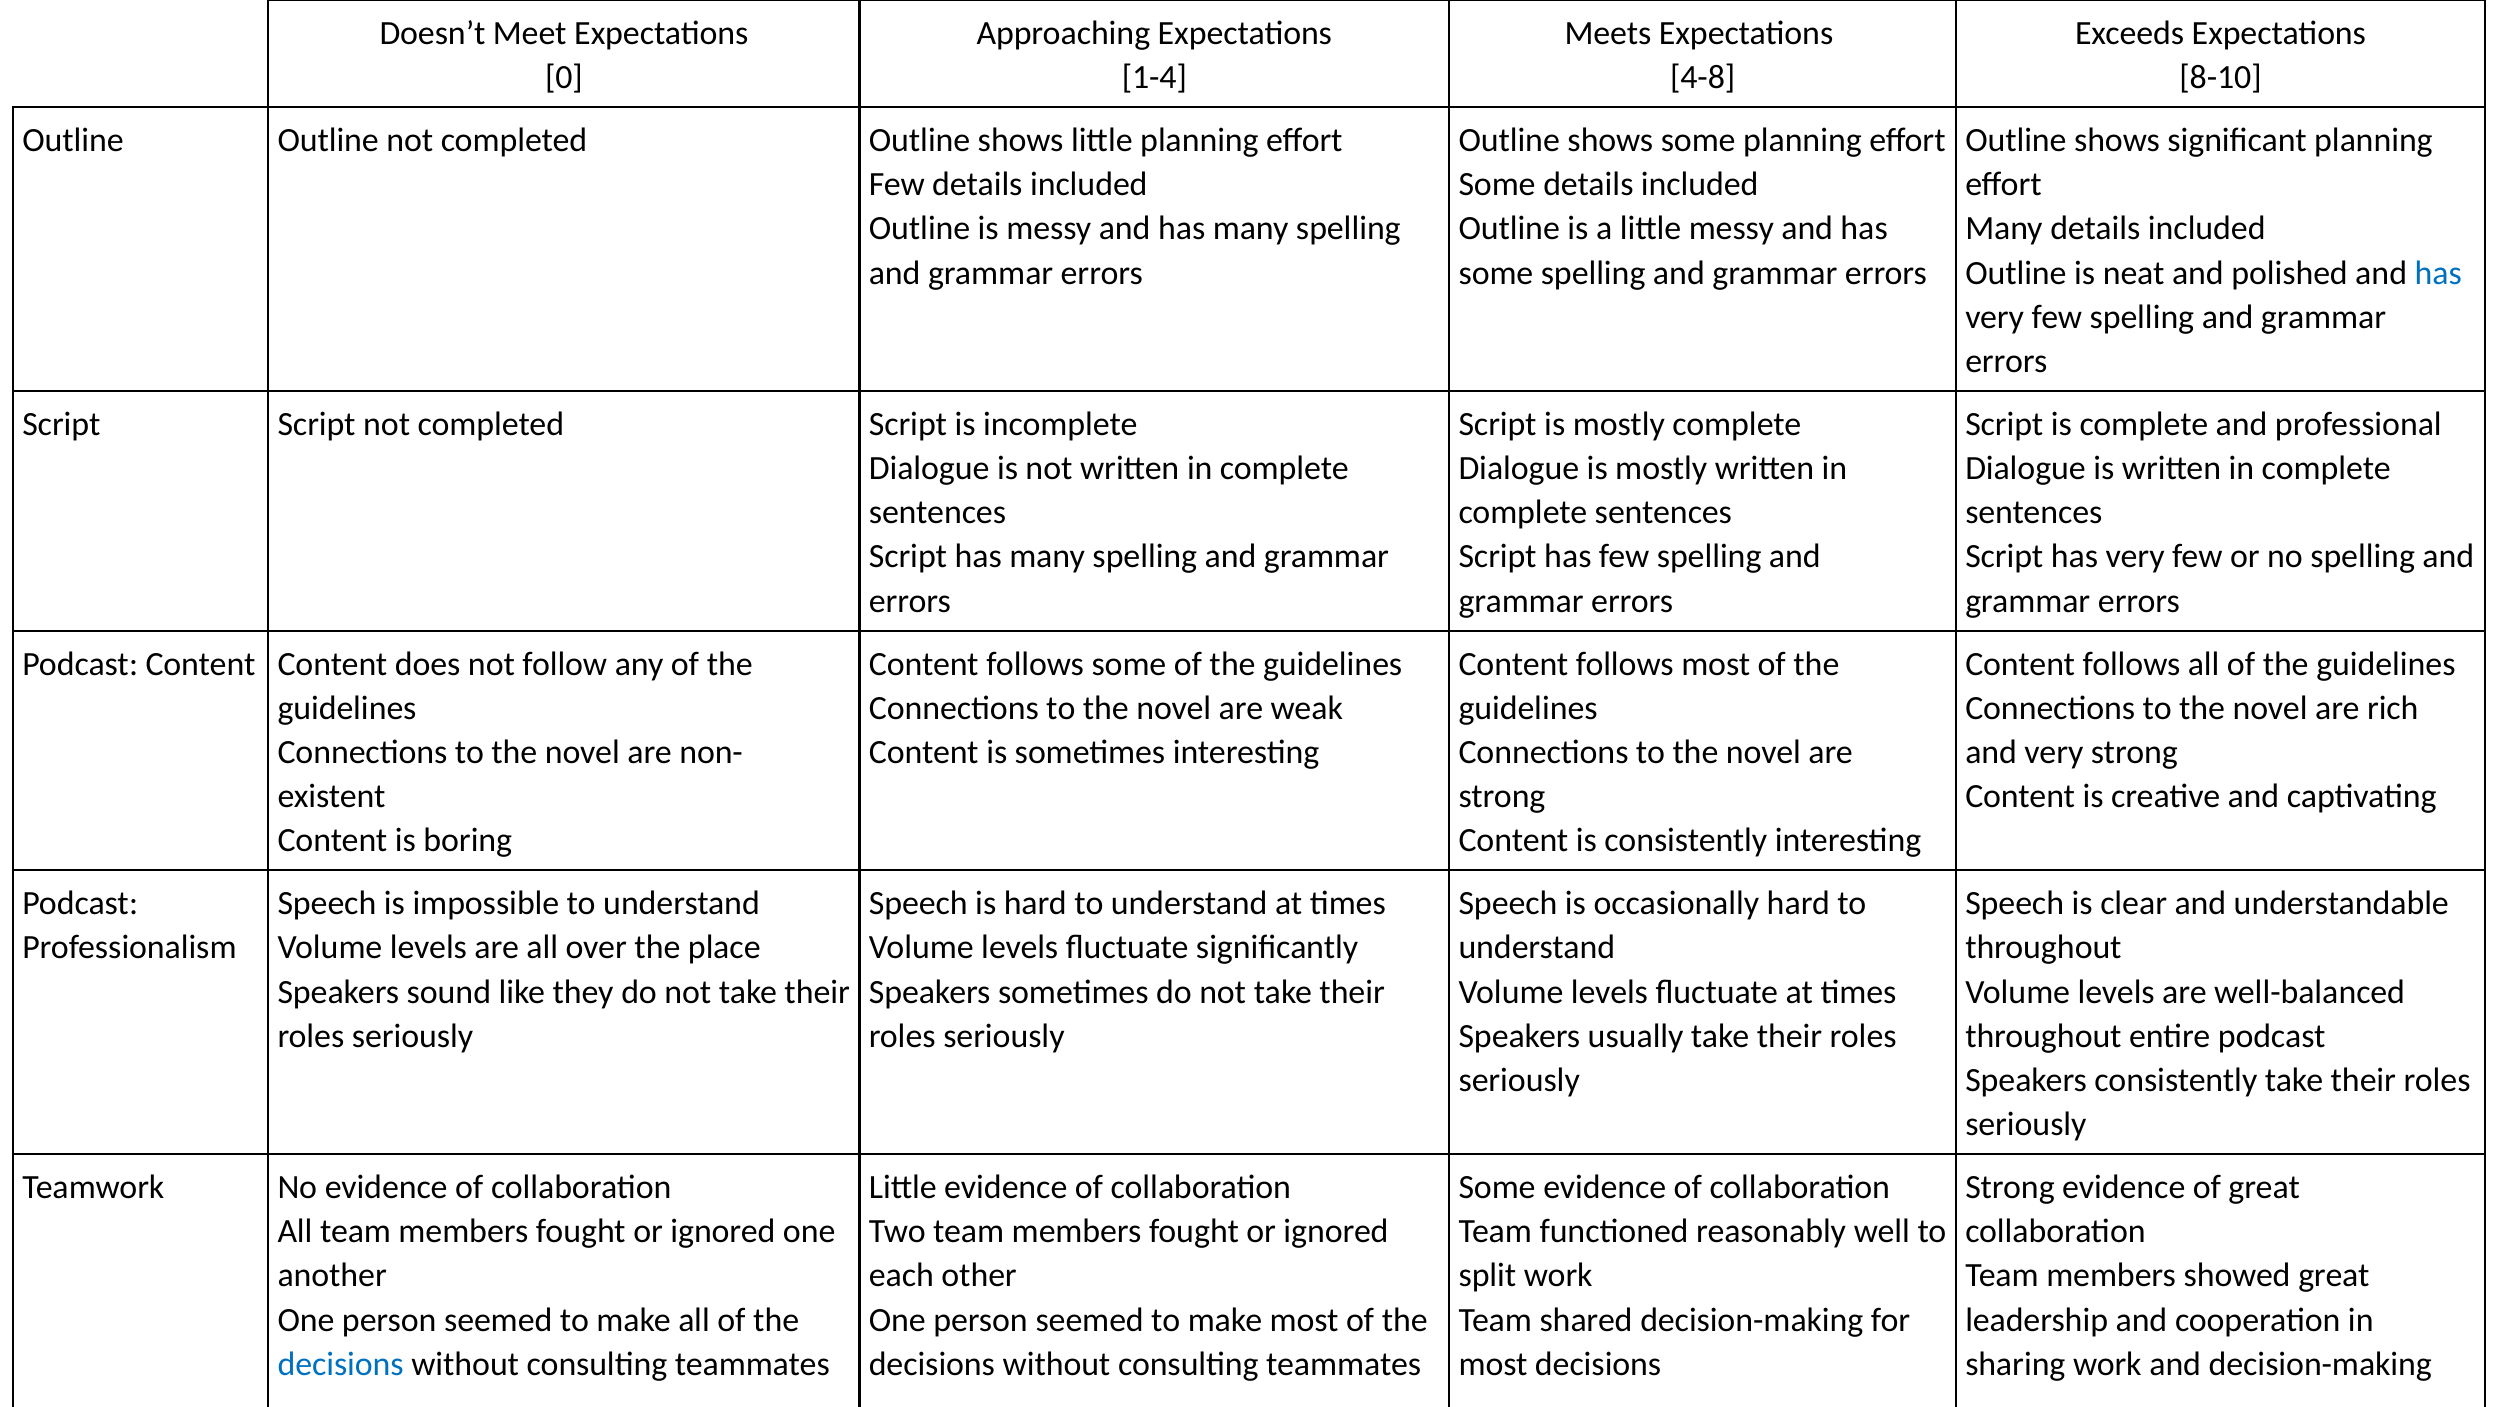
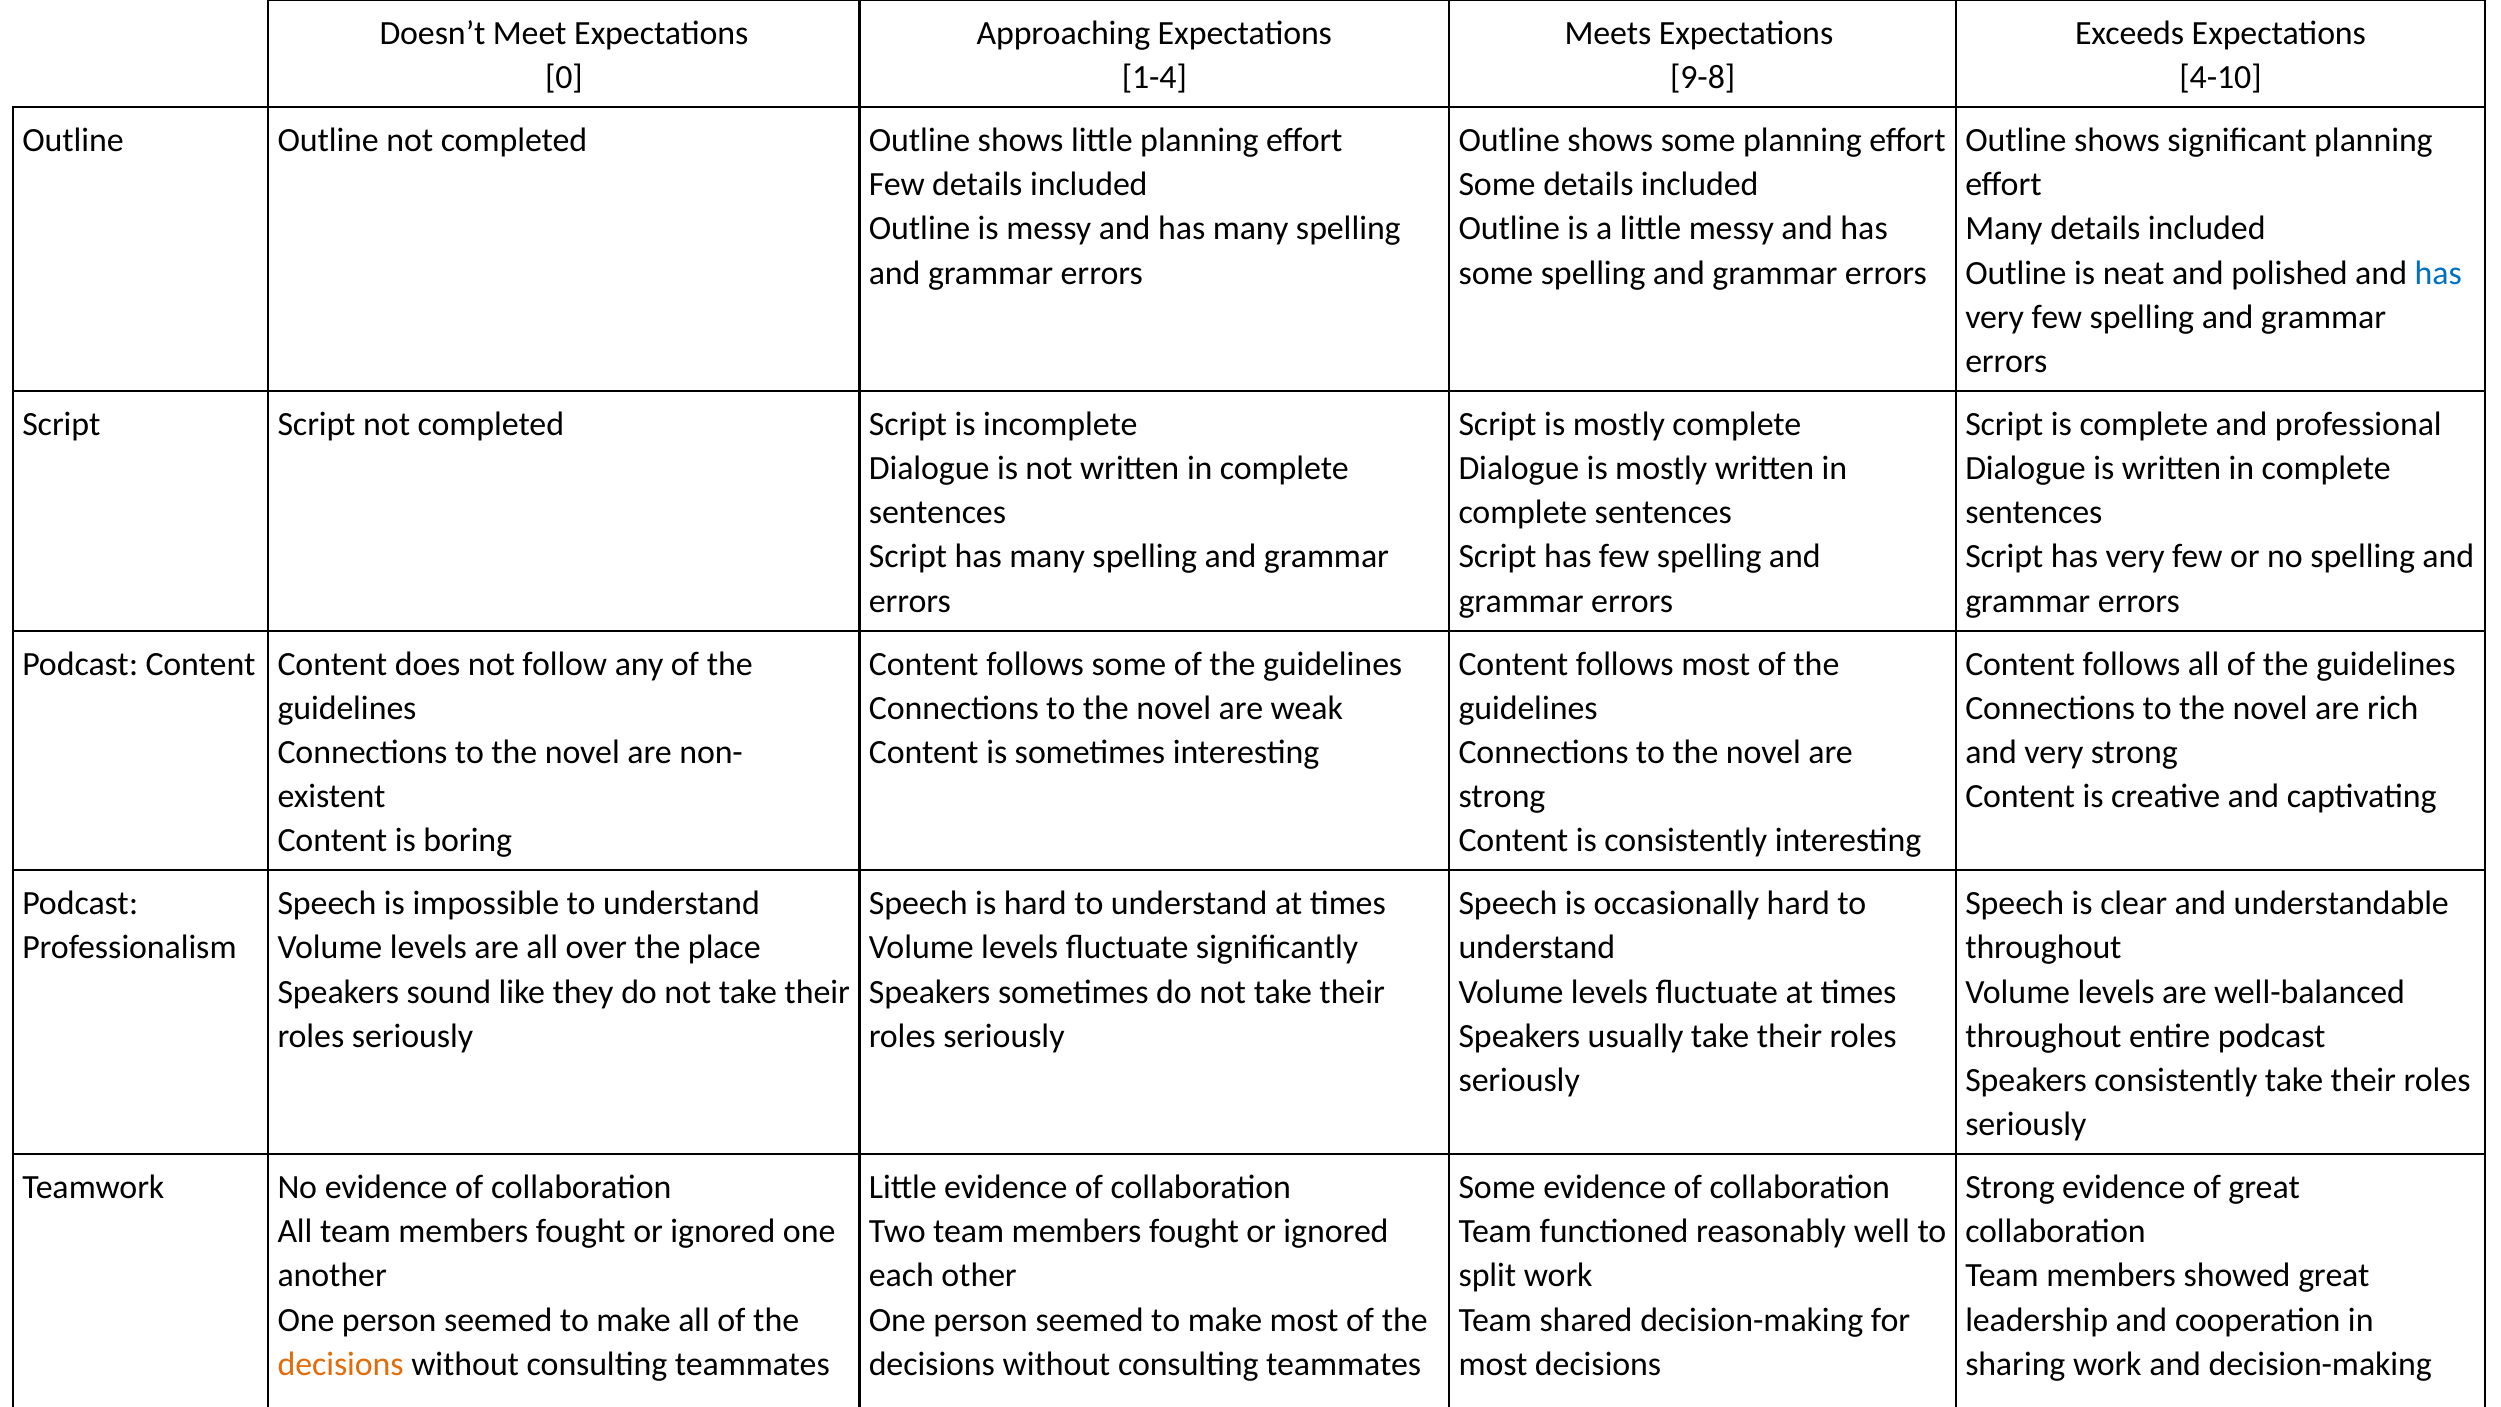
4-8: 4-8 -> 9-8
8-10: 8-10 -> 4-10
decisions at (341, 1364) colour: blue -> orange
